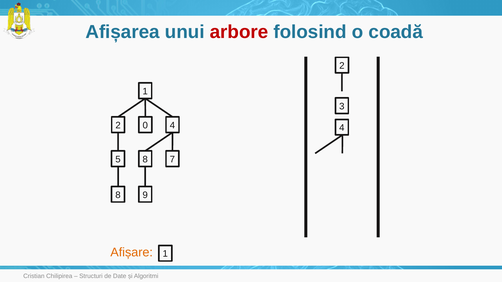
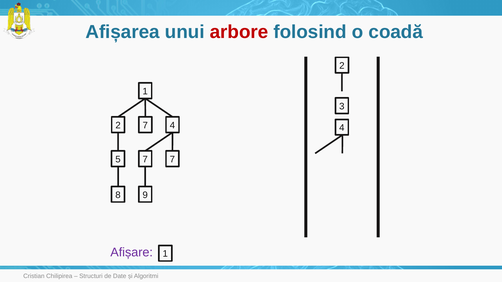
2 0: 0 -> 7
5 8: 8 -> 7
Afișare colour: orange -> purple
